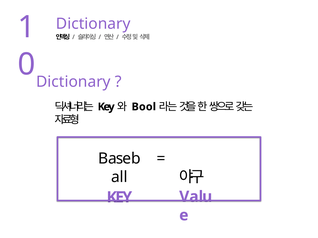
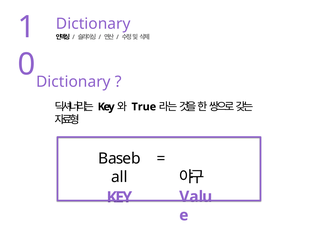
Bool: Bool -> True
